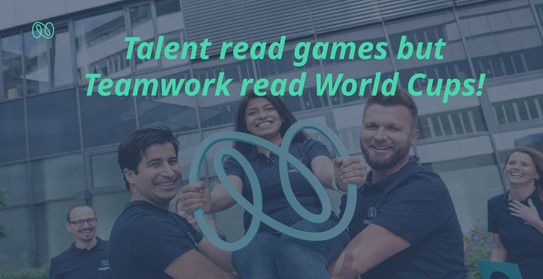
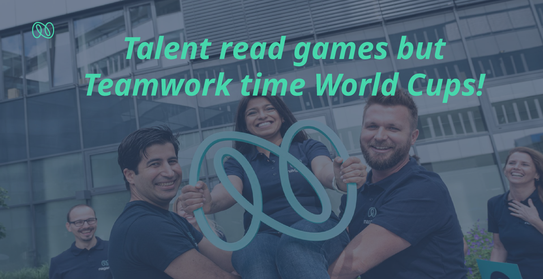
Teamwork read: read -> time
